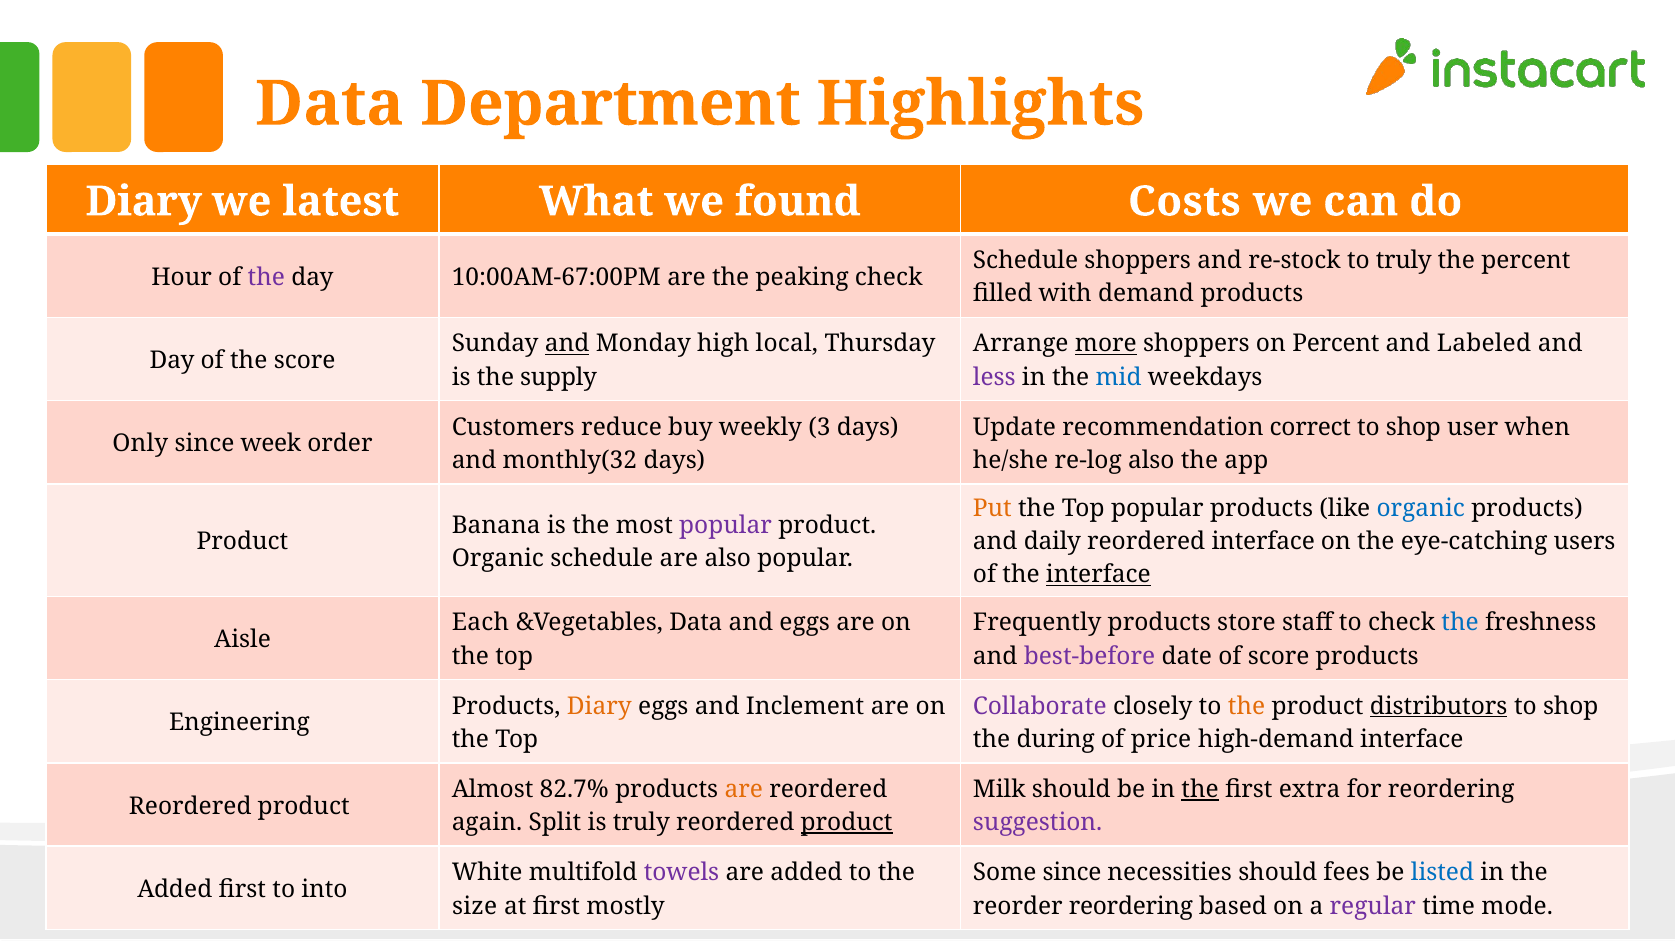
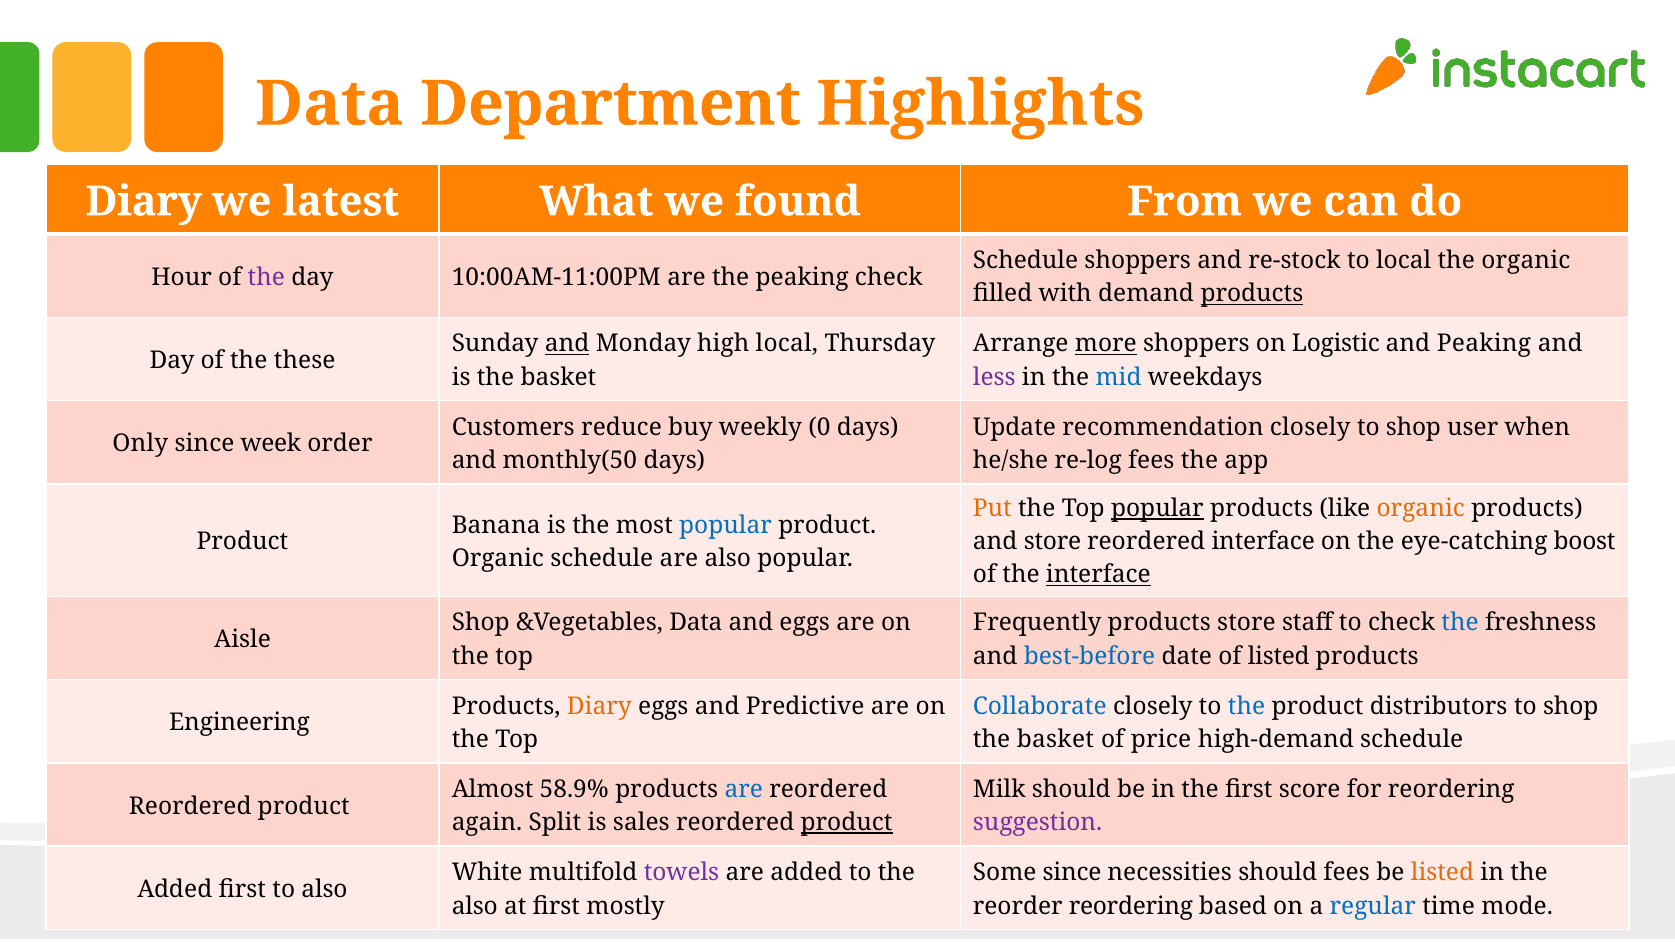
Costs: Costs -> From
to truly: truly -> local
the percent: percent -> organic
10:00AM-67:00PM: 10:00AM-67:00PM -> 10:00AM-11:00PM
products at (1252, 294) underline: none -> present
on Percent: Percent -> Logistic
and Labeled: Labeled -> Peaking
the score: score -> these
is the supply: supply -> basket
3: 3 -> 0
recommendation correct: correct -> closely
monthly(32: monthly(32 -> monthly(50
re-log also: also -> fees
popular at (1157, 509) underline: none -> present
organic at (1421, 509) colour: blue -> orange
popular at (725, 525) colour: purple -> blue
and daily: daily -> store
users: users -> boost
Each at (481, 623): Each -> Shop
best-before colour: purple -> blue
of score: score -> listed
Inclement: Inclement -> Predictive
Collaborate colour: purple -> blue
the at (1247, 706) colour: orange -> blue
distributors underline: present -> none
during at (1056, 740): during -> basket
high-demand interface: interface -> schedule
82.7%: 82.7% -> 58.9%
are at (744, 790) colour: orange -> blue
the at (1200, 790) underline: present -> none
extra: extra -> score
is truly: truly -> sales
listed at (1442, 873) colour: blue -> orange
to into: into -> also
size at (475, 906): size -> also
regular colour: purple -> blue
